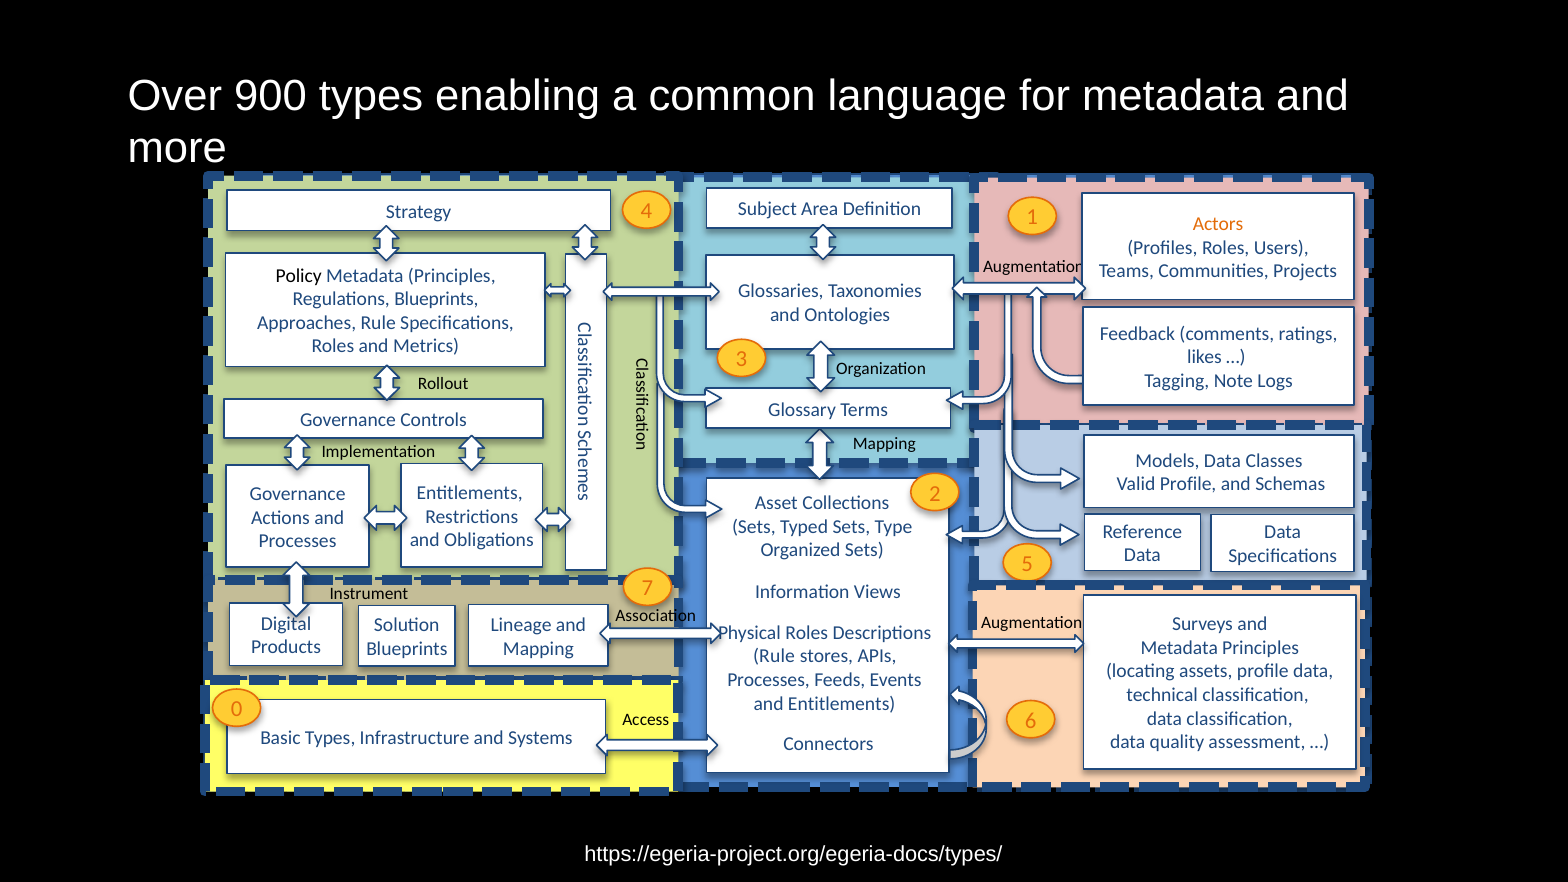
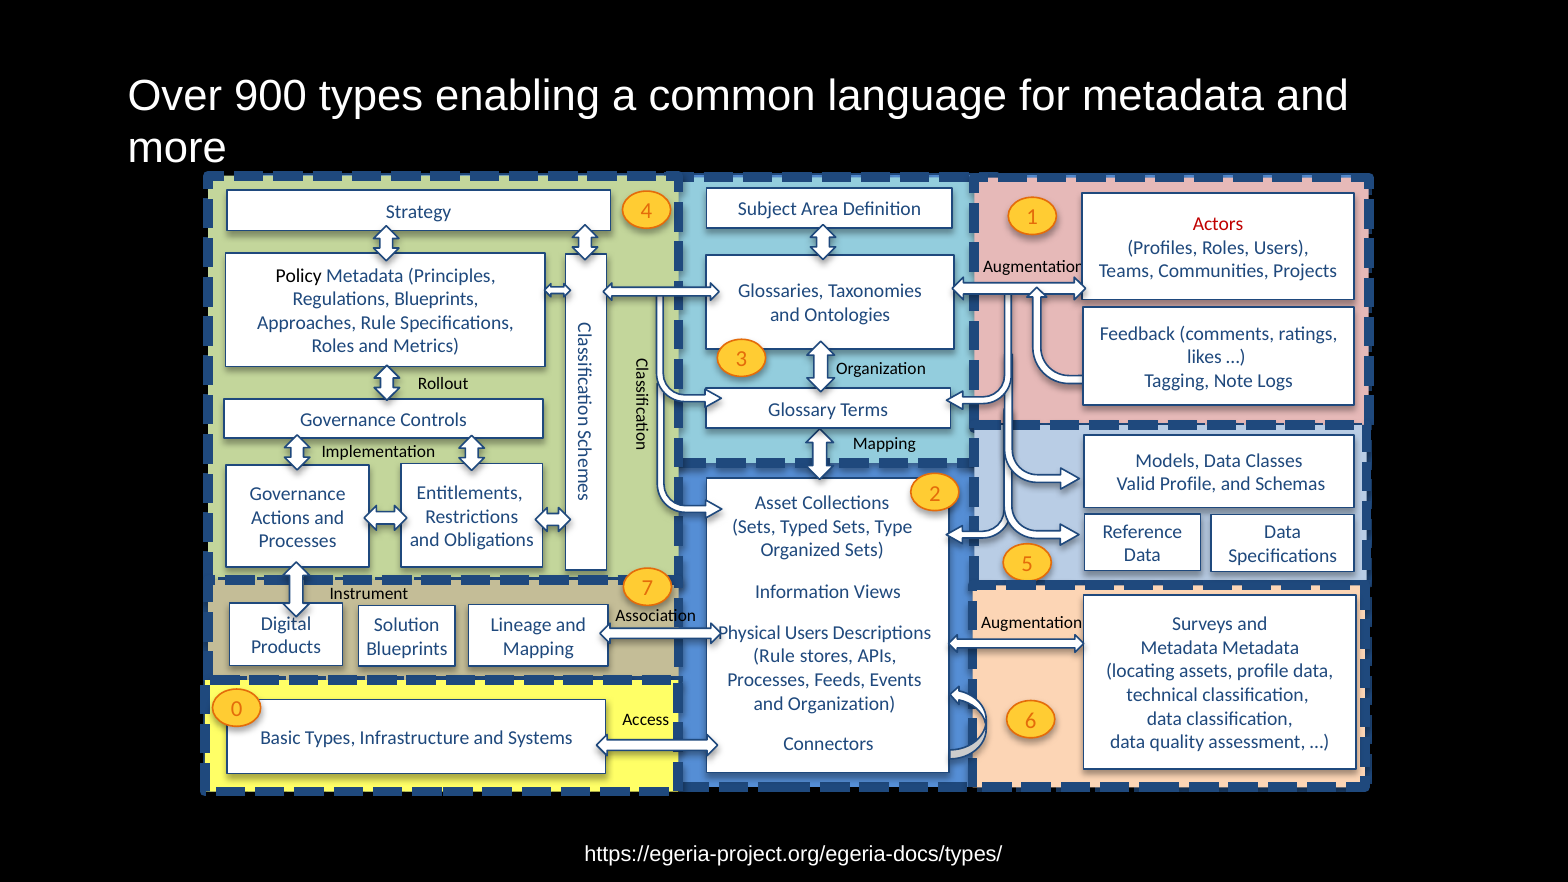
Actors colour: orange -> red
Roles at (807, 633): Roles -> Users
Principles at (1261, 648): Principles -> Metadata
and Entitlements: Entitlements -> Organization
